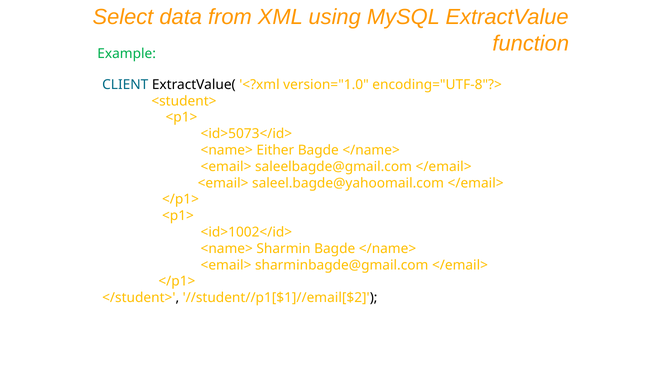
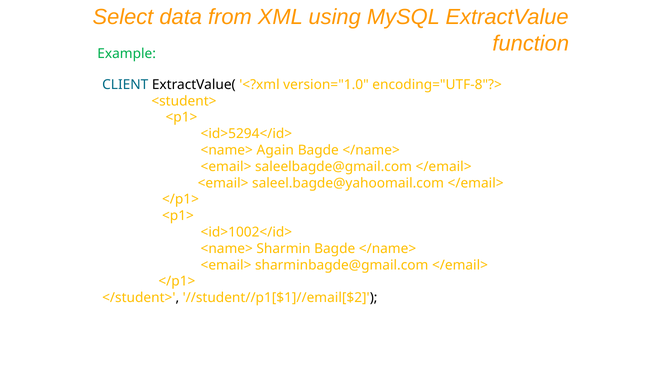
<id>5073</id>: <id>5073</id> -> <id>5294</id>
Either: Either -> Again
